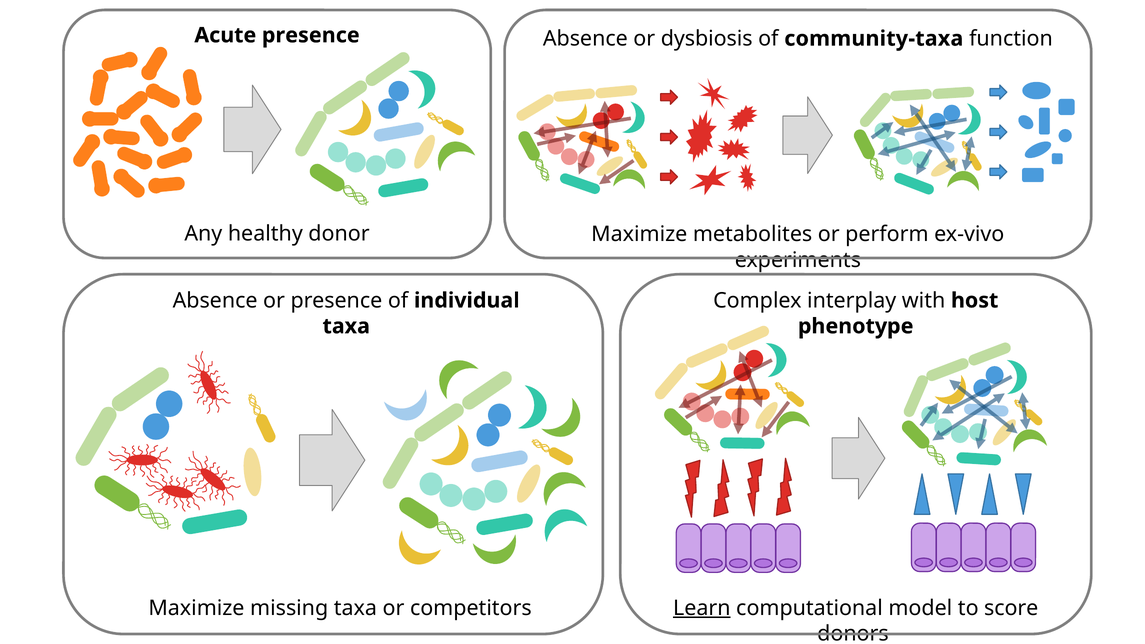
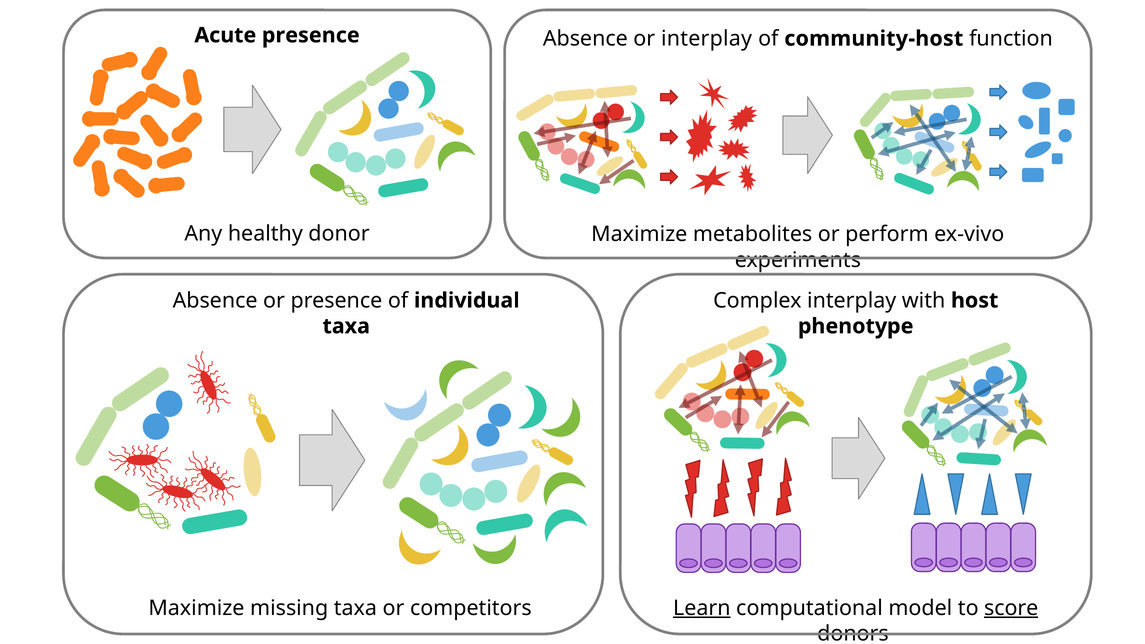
or dysbiosis: dysbiosis -> interplay
community-taxa: community-taxa -> community-host
score underline: none -> present
